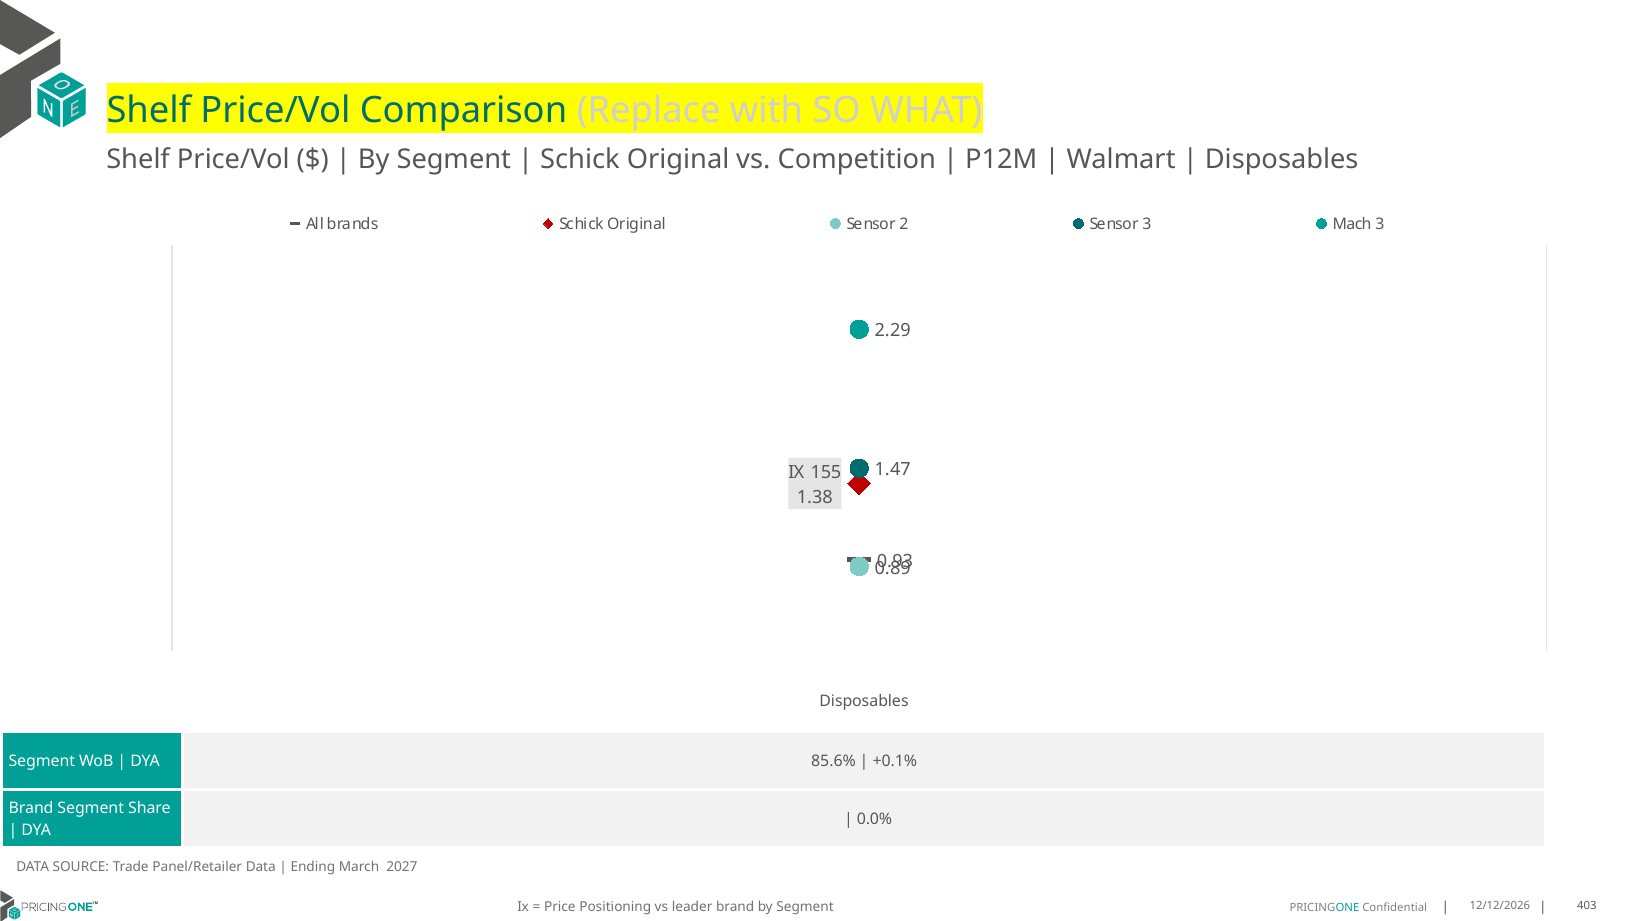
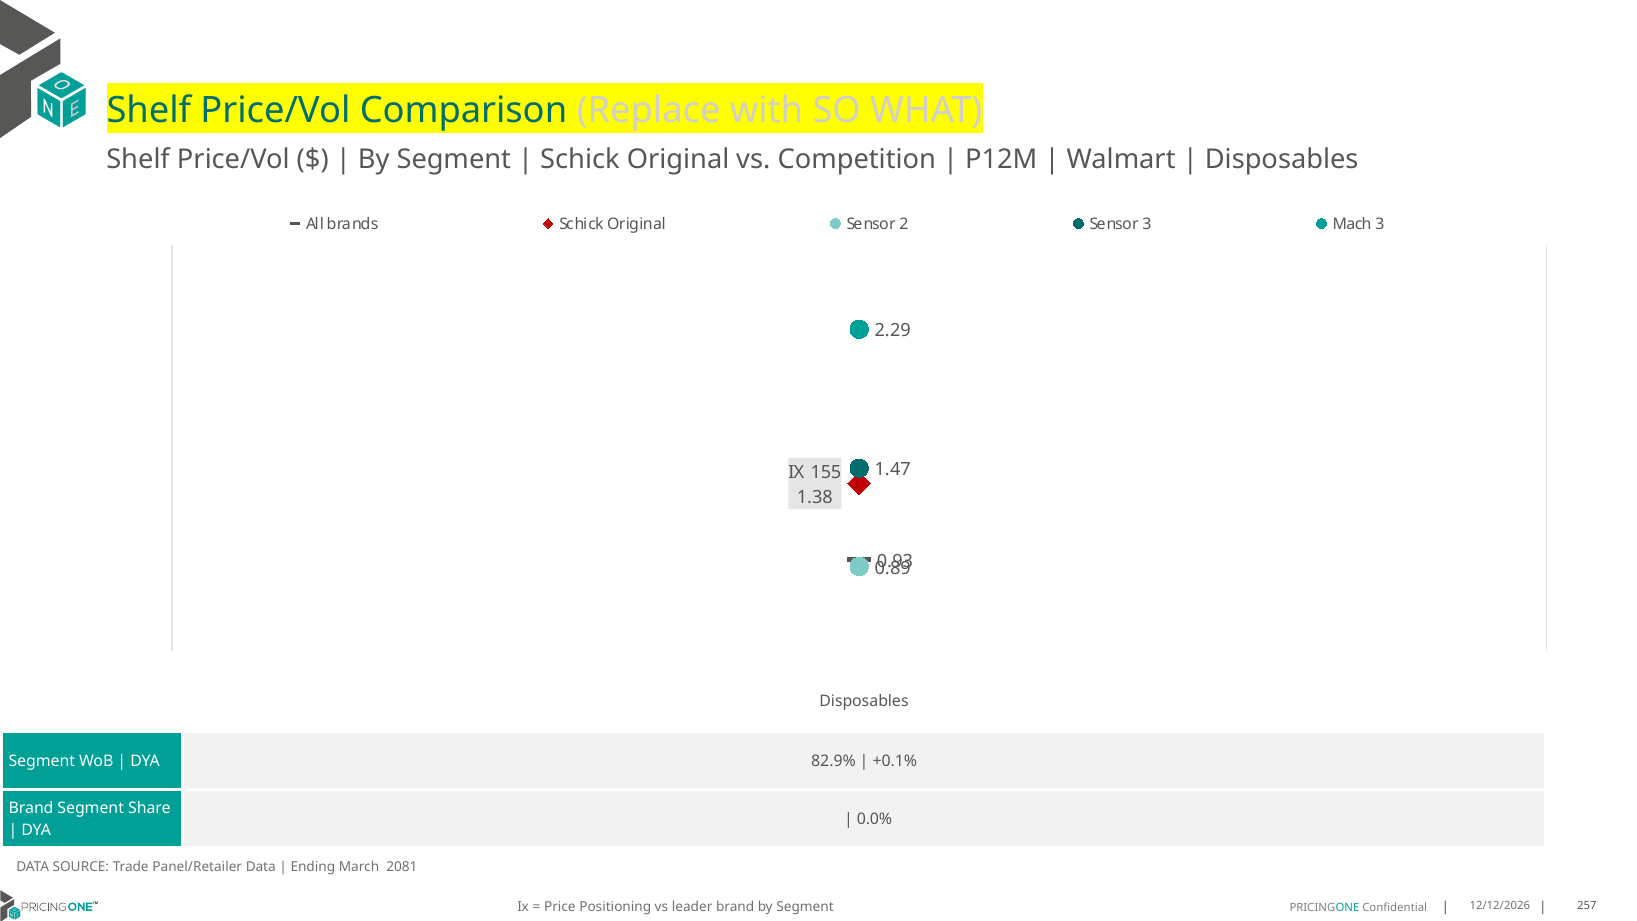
85.6%: 85.6% -> 82.9%
2027: 2027 -> 2081
403: 403 -> 257
